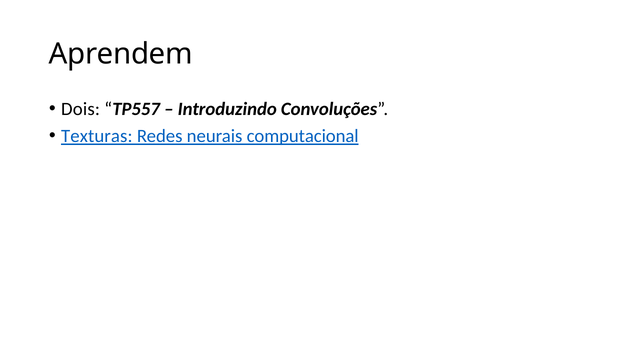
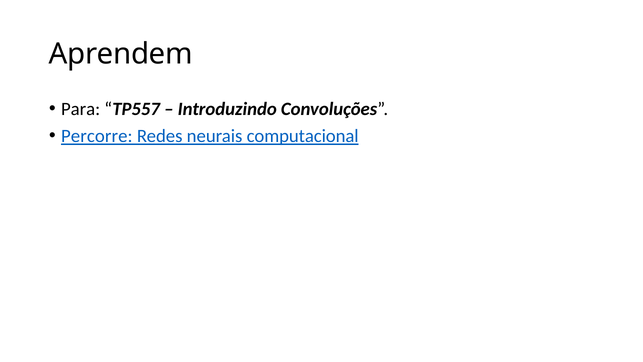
Dois: Dois -> Para
Texturas: Texturas -> Percorre
